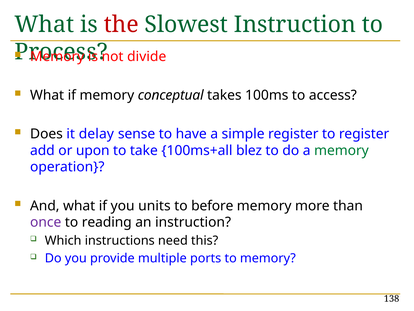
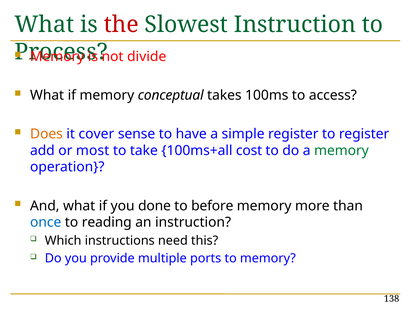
Does colour: black -> orange
delay: delay -> cover
upon: upon -> most
blez: blez -> cost
units: units -> done
once colour: purple -> blue
